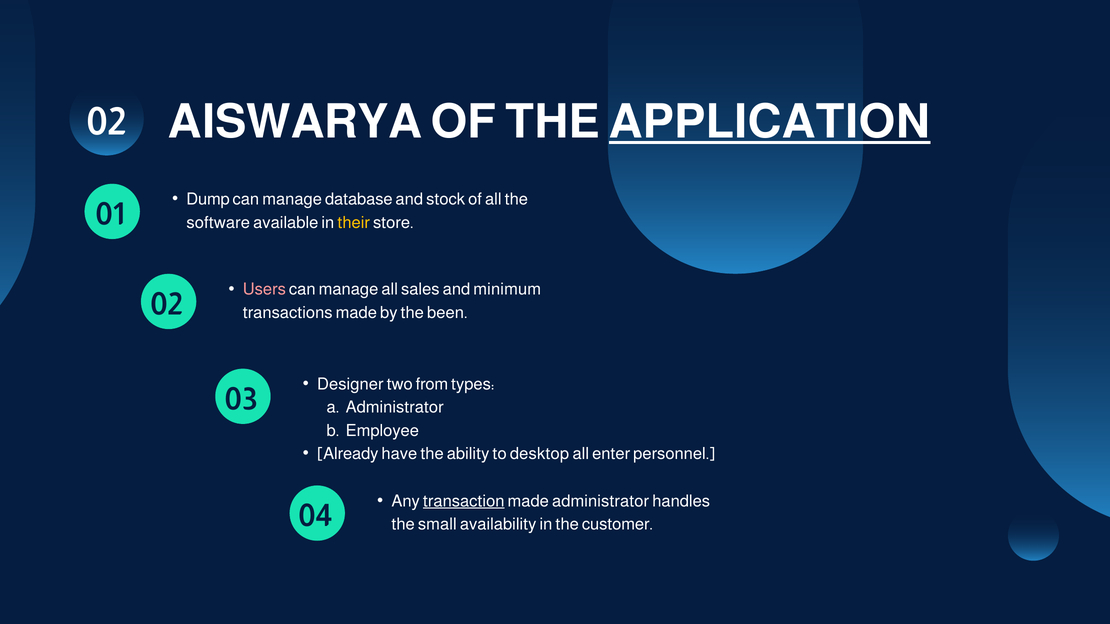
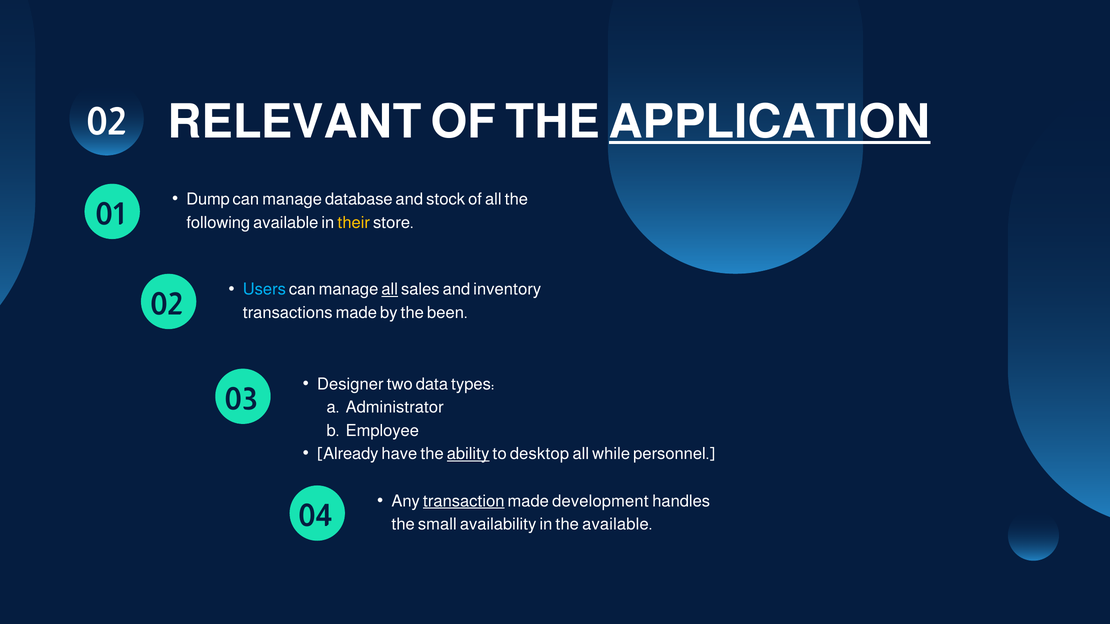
AISWARYA: AISWARYA -> RELEVANT
software: software -> following
Users colour: pink -> light blue
all at (390, 290) underline: none -> present
minimum: minimum -> inventory
from: from -> data
ability underline: none -> present
enter: enter -> while
made administrator: administrator -> development
the customer: customer -> available
